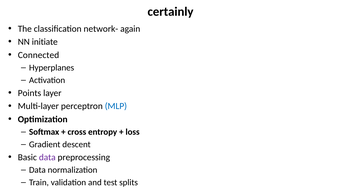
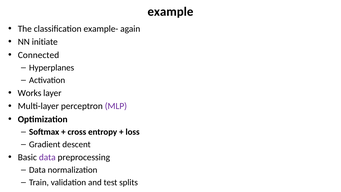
certainly: certainly -> example
network-: network- -> example-
Points: Points -> Works
MLP colour: blue -> purple
